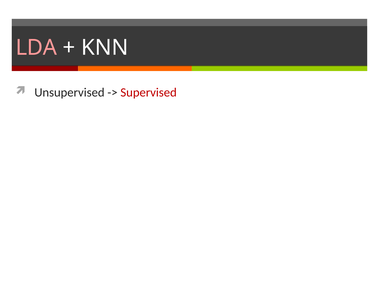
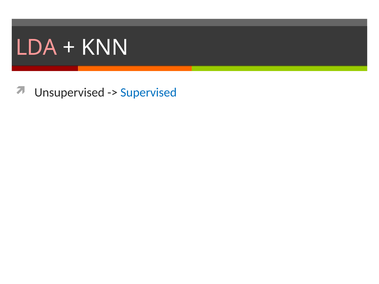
Supervised colour: red -> blue
